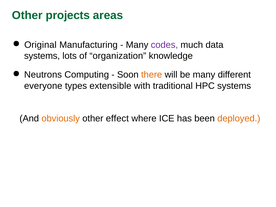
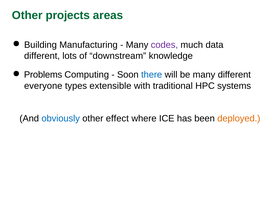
Original: Original -> Building
systems at (42, 56): systems -> different
organization: organization -> downstream
Neutrons: Neutrons -> Problems
there colour: orange -> blue
obviously colour: orange -> blue
